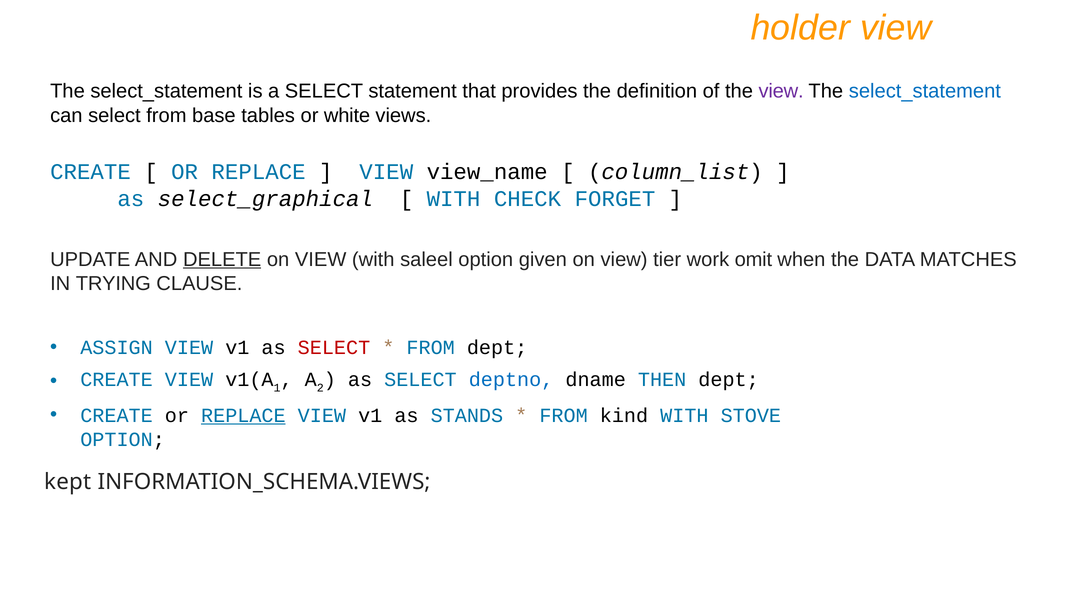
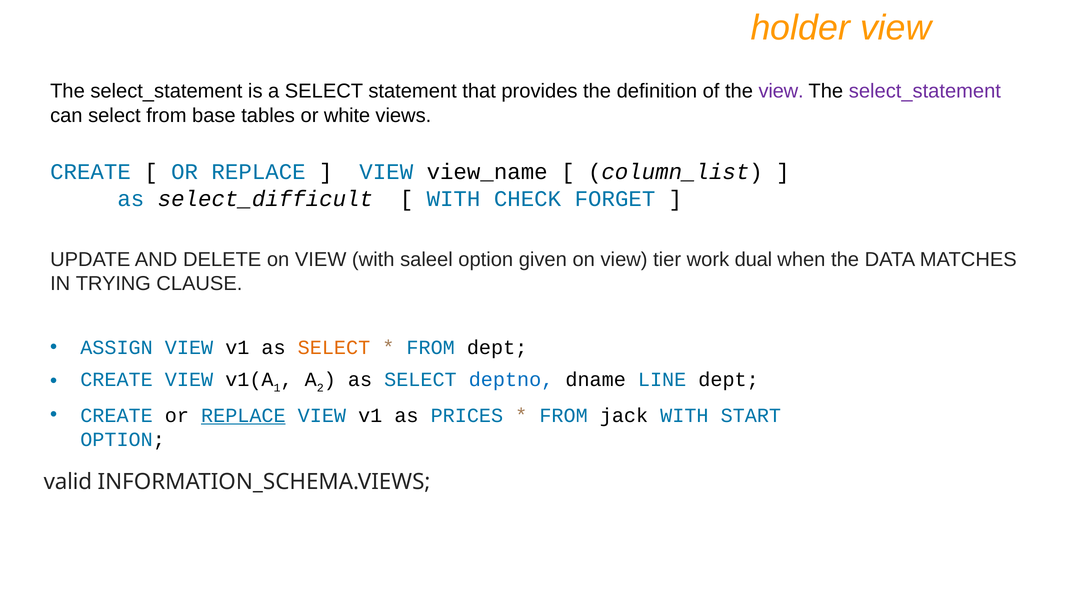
select_statement at (925, 91) colour: blue -> purple
select_graphical: select_graphical -> select_difficult
DELETE underline: present -> none
omit: omit -> dual
SELECT at (334, 348) colour: red -> orange
THEN: THEN -> LINE
STANDS: STANDS -> PRICES
kind: kind -> jack
STOVE: STOVE -> START
kept: kept -> valid
